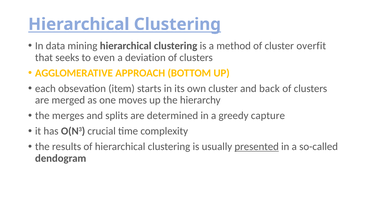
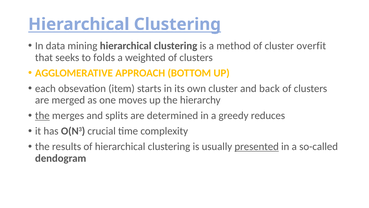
even: even -> folds
deviation: deviation -> weighted
the at (42, 115) underline: none -> present
capture: capture -> reduces
